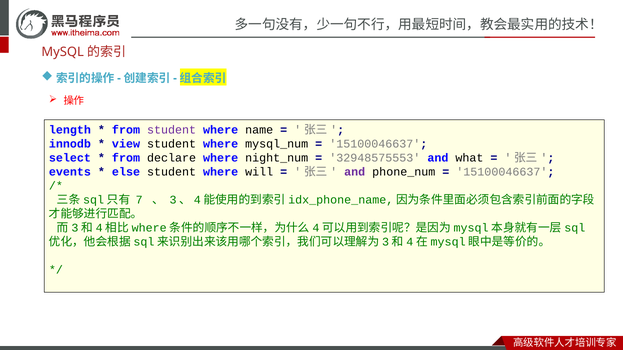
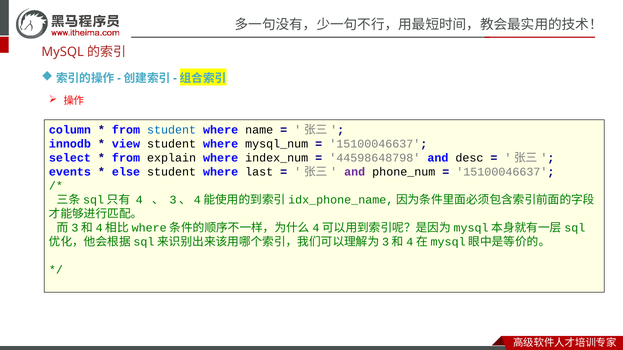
length: length -> column
student at (172, 130) colour: purple -> blue
declare: declare -> explain
night_num: night_num -> index_num
32948575553: 32948575553 -> 44598648798
what: what -> desc
will: will -> last
7: 7 -> 4
